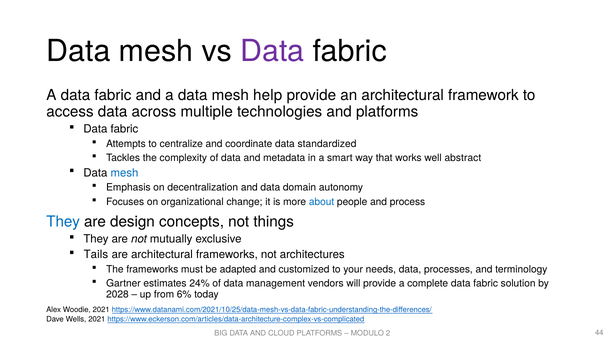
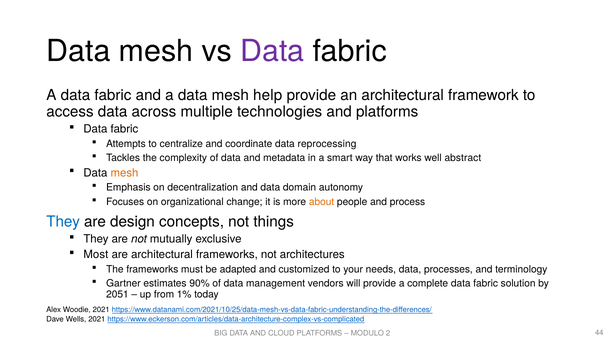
standardized: standardized -> reprocessing
mesh at (125, 173) colour: blue -> orange
about colour: blue -> orange
Tails: Tails -> Most
24%: 24% -> 90%
2028: 2028 -> 2051
6%: 6% -> 1%
